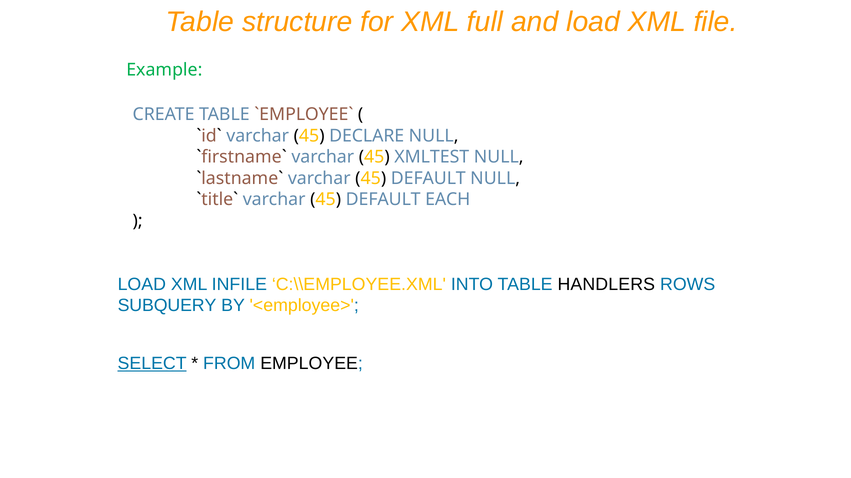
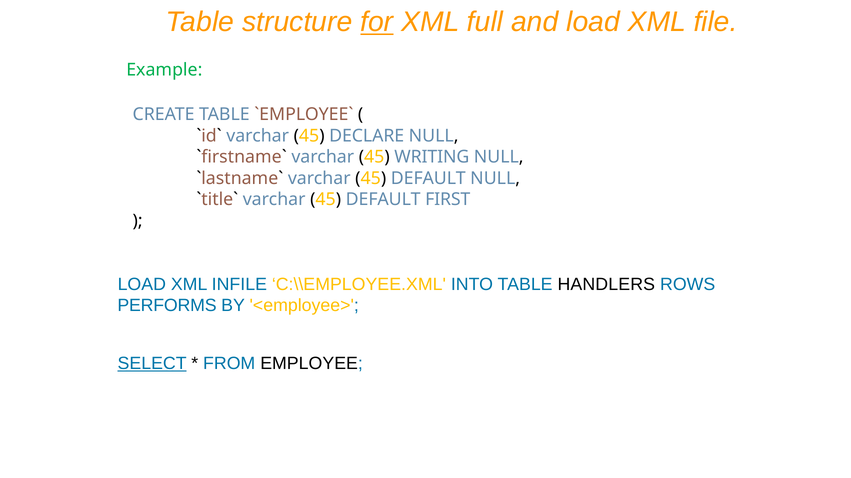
for underline: none -> present
XMLTEST: XMLTEST -> WRITING
EACH: EACH -> FIRST
SUBQUERY: SUBQUERY -> PERFORMS
